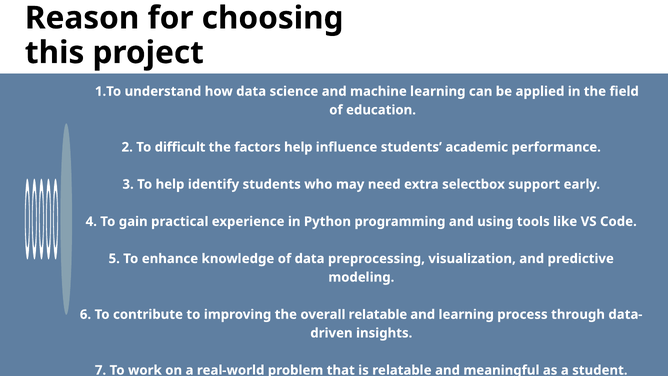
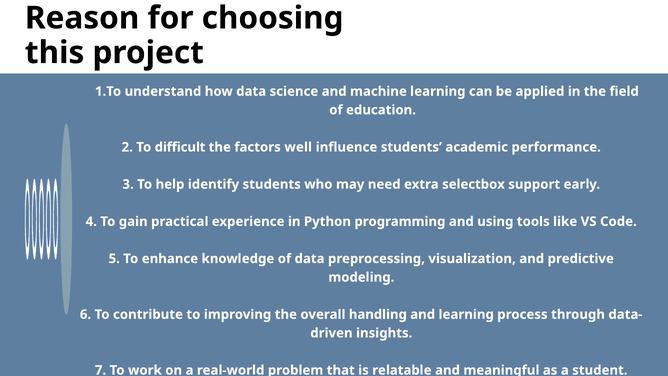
factors help: help -> well
overall relatable: relatable -> handling
